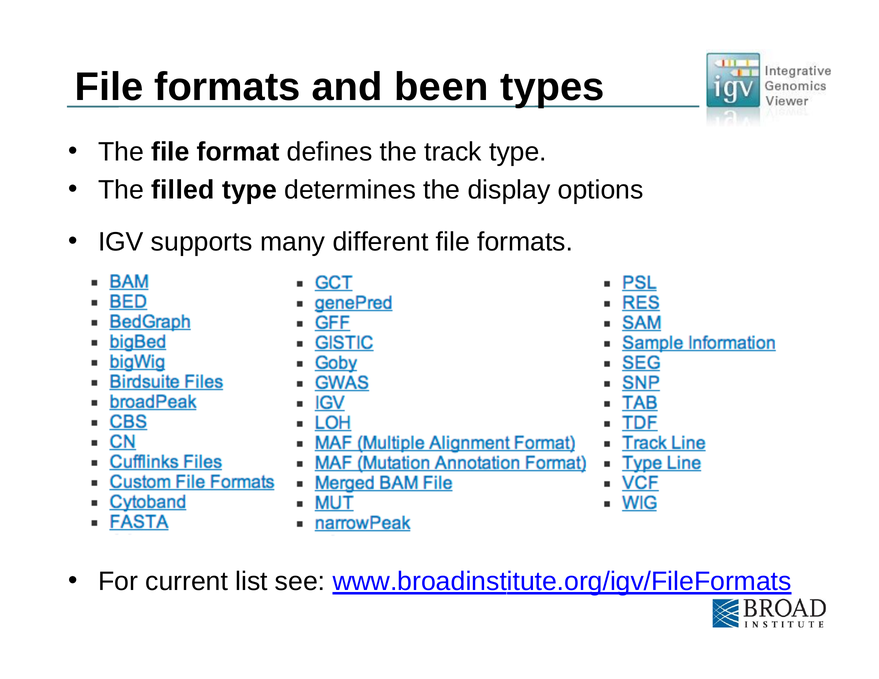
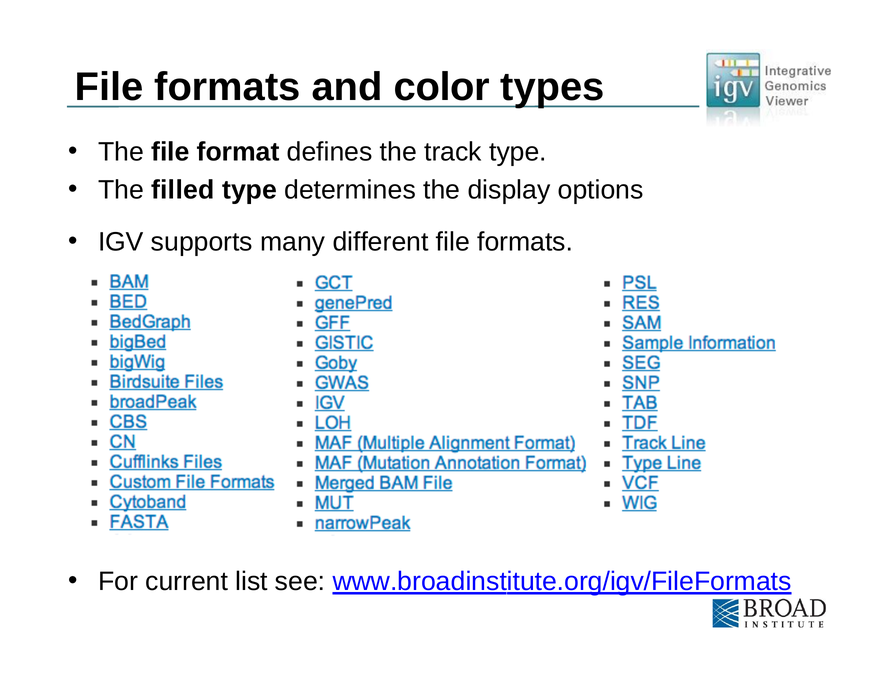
been: been -> color
